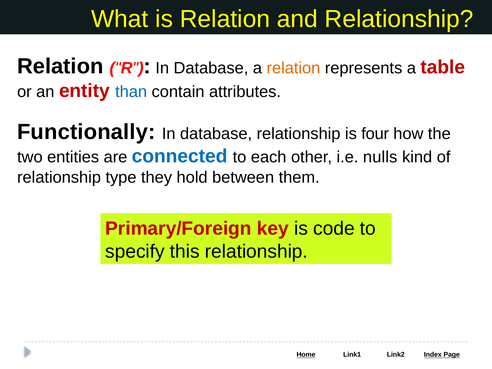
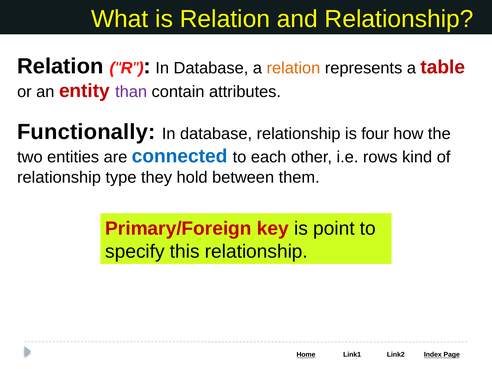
than colour: blue -> purple
nulls: nulls -> rows
code: code -> point
